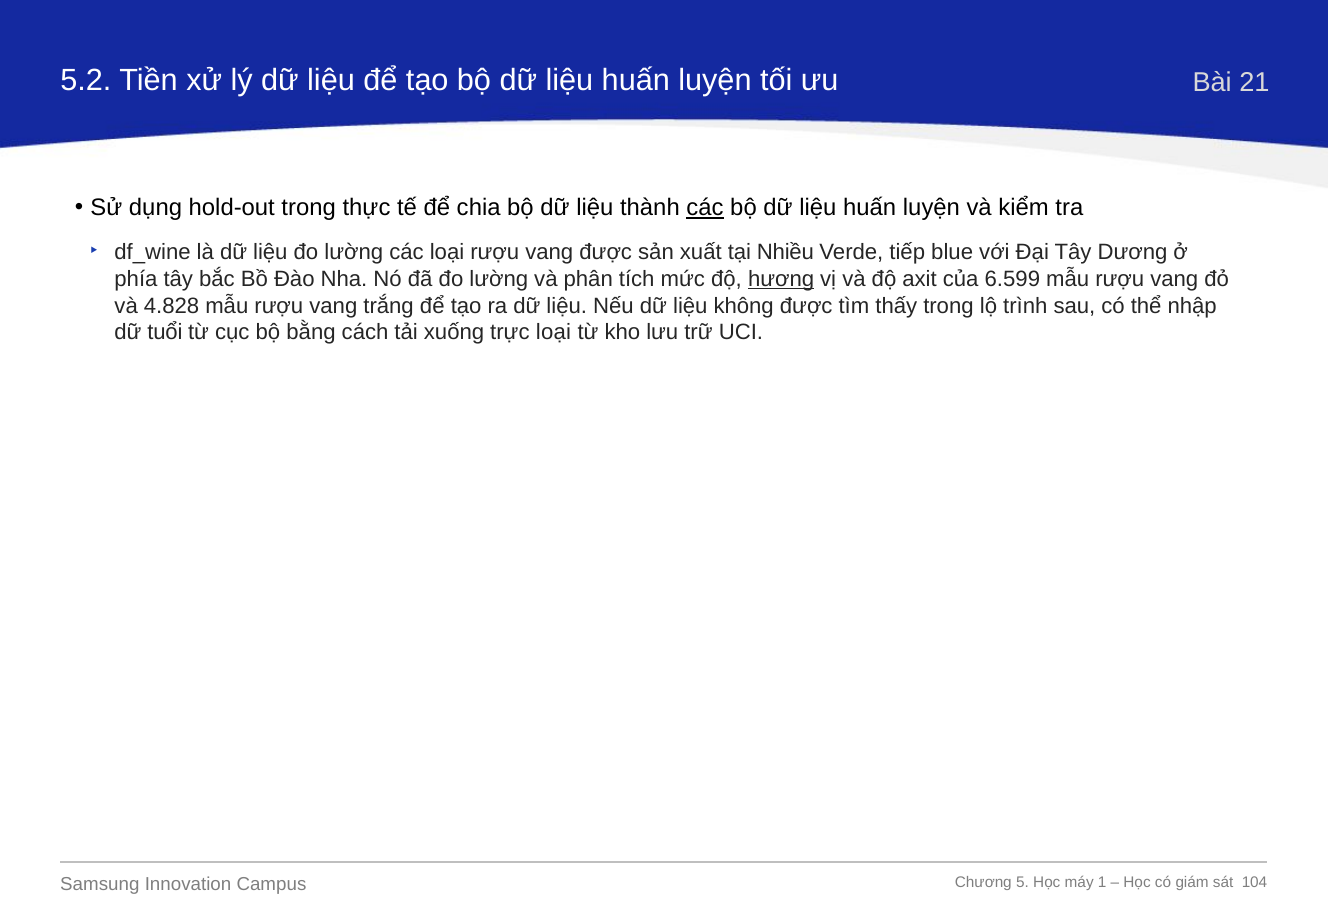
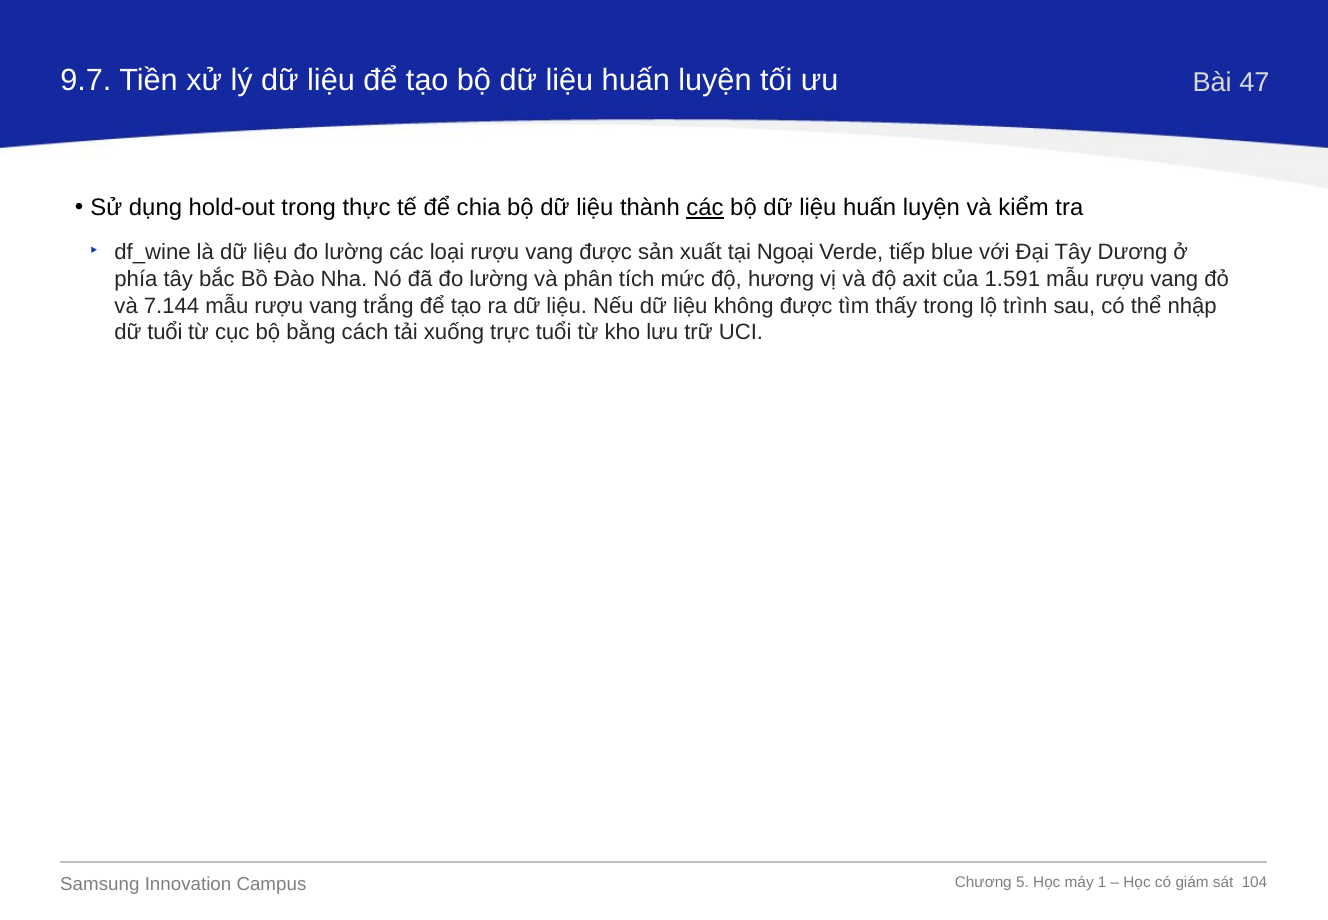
5.2: 5.2 -> 9.7
21: 21 -> 47
Nhiều: Nhiều -> Ngoại
hương underline: present -> none
6.599: 6.599 -> 1.591
4.828: 4.828 -> 7.144
trực loại: loại -> tuổi
